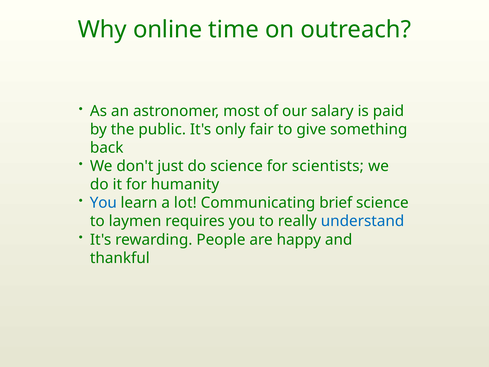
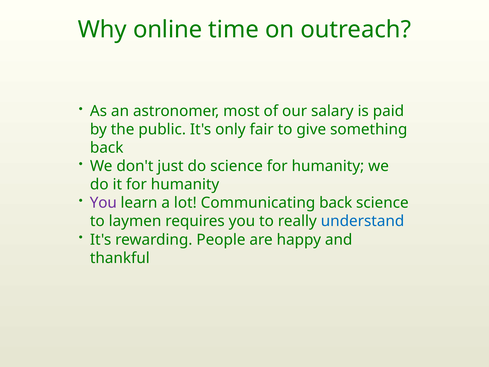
science for scientists: scientists -> humanity
You at (103, 203) colour: blue -> purple
Communicating brief: brief -> back
